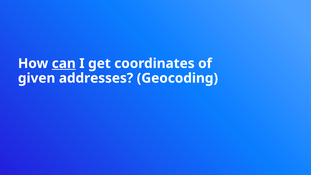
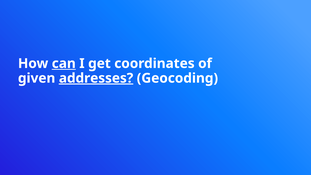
addresses underline: none -> present
